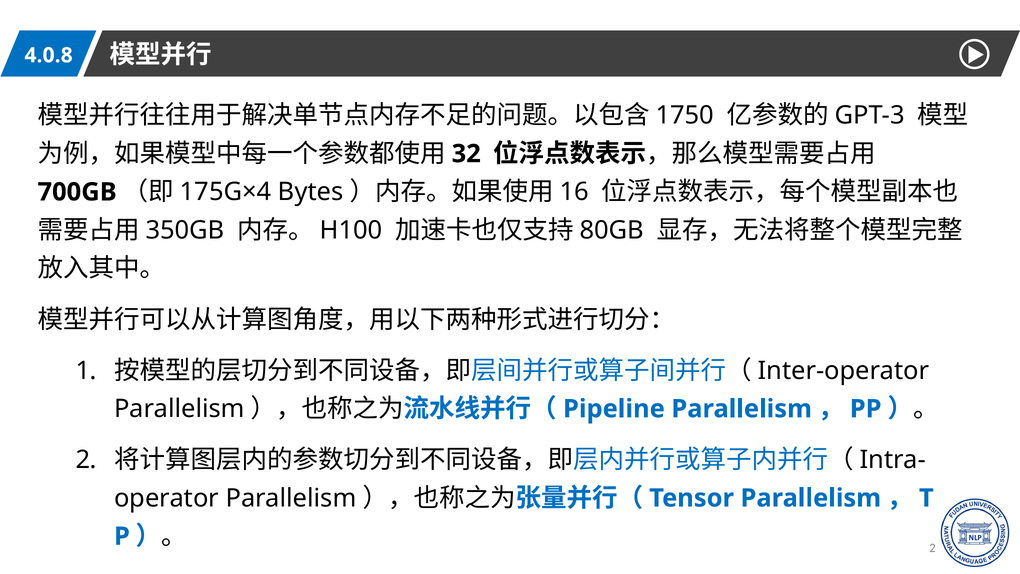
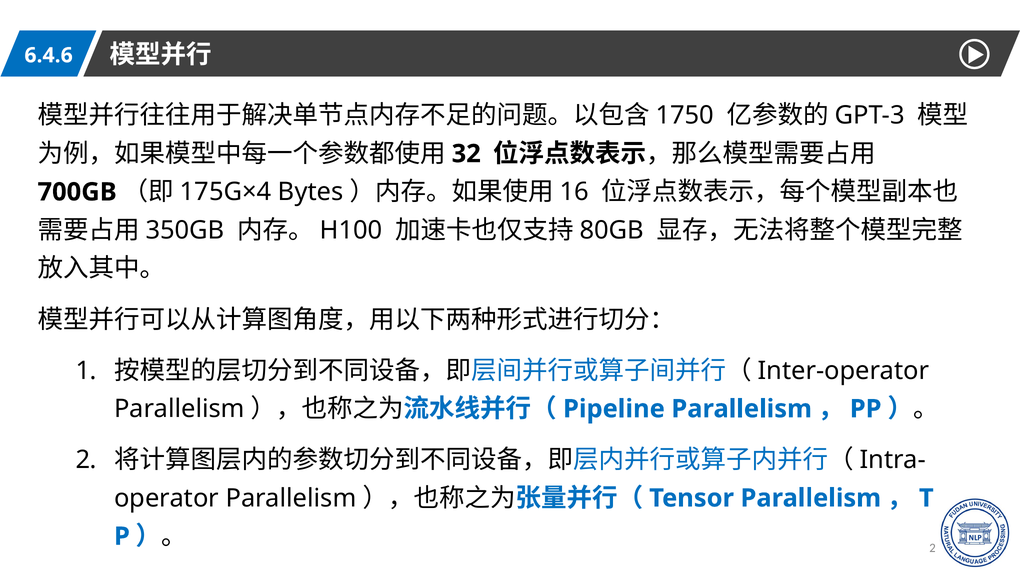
4.0.8: 4.0.8 -> 6.4.6
